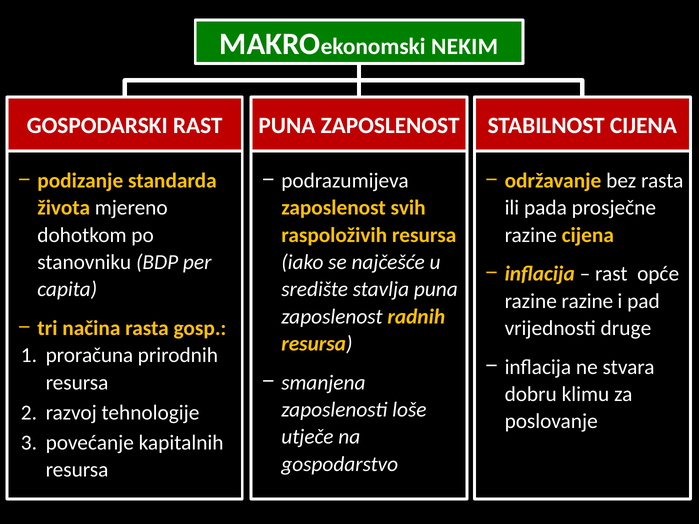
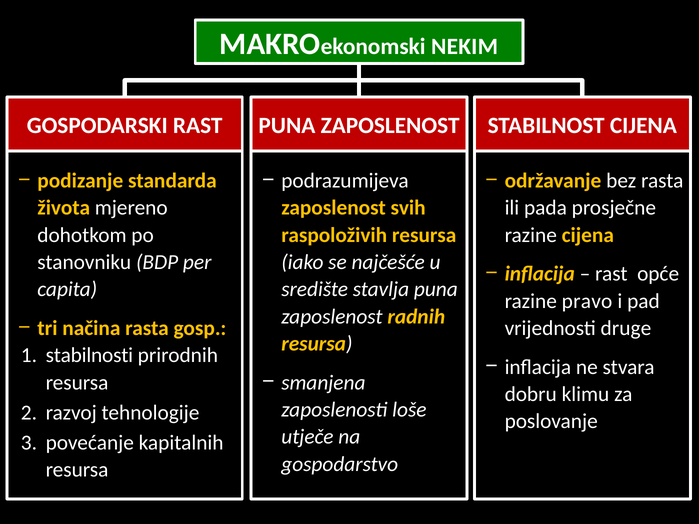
razine razine: razine -> pravo
proračuna: proračuna -> stabilnosti
